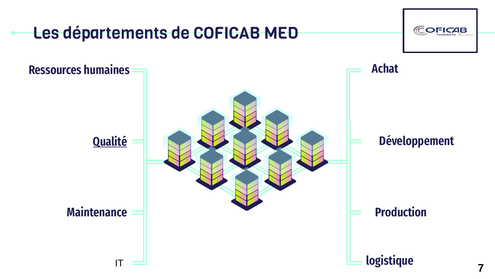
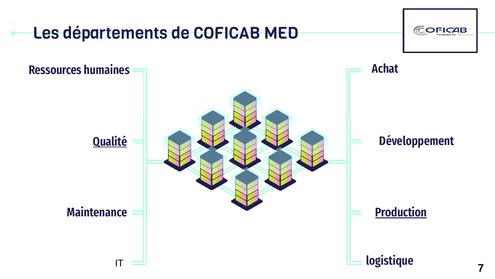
Production underline: none -> present
